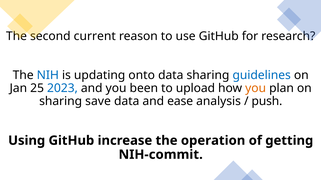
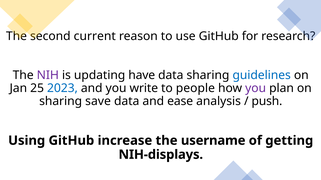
NIH colour: blue -> purple
onto: onto -> have
been: been -> write
upload: upload -> people
you at (256, 88) colour: orange -> purple
operation: operation -> username
NIH-commit: NIH-commit -> NIH-displays
